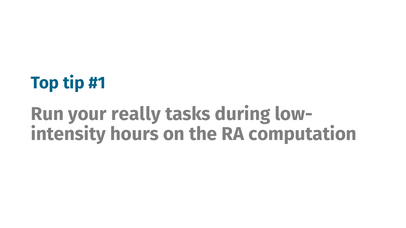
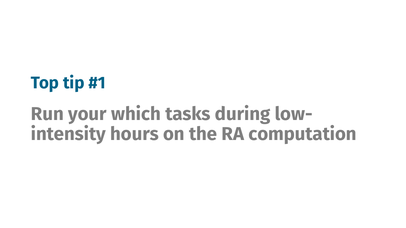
really: really -> which
